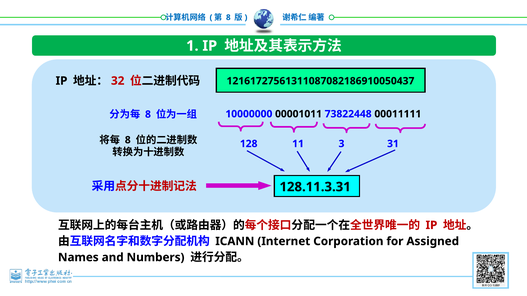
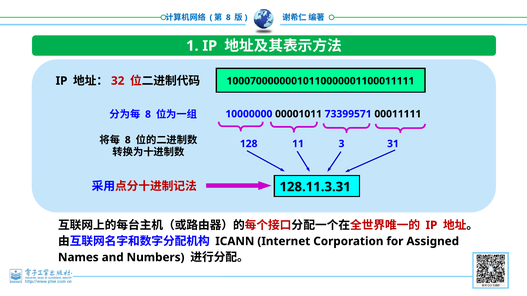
12161727561311087082186910050437: 12161727561311087082186910050437 -> 10007000000010110000001100011111
73822448: 73822448 -> 73399571
